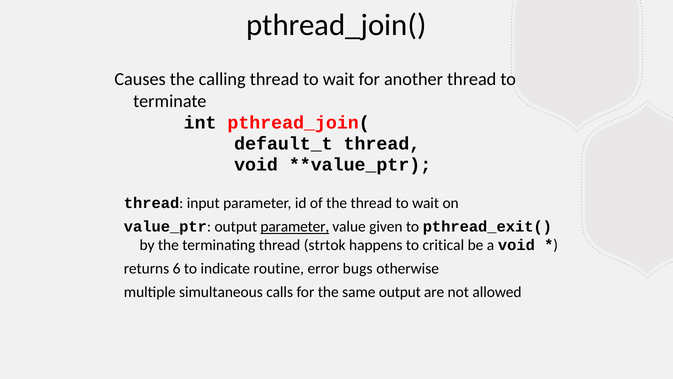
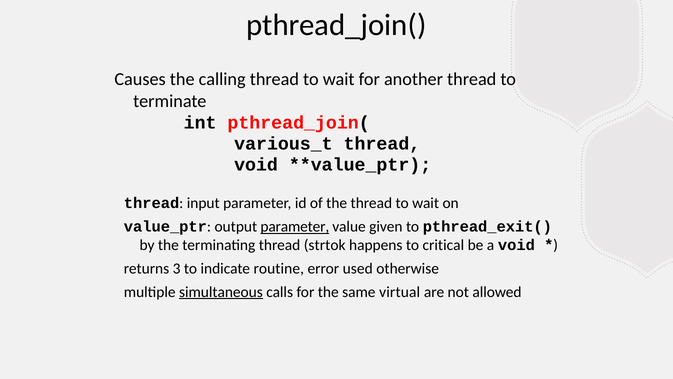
default_t: default_t -> various_t
6: 6 -> 3
bugs: bugs -> used
simultaneous underline: none -> present
same output: output -> virtual
